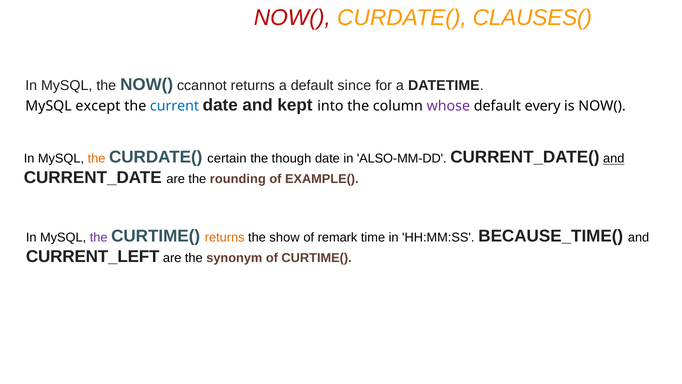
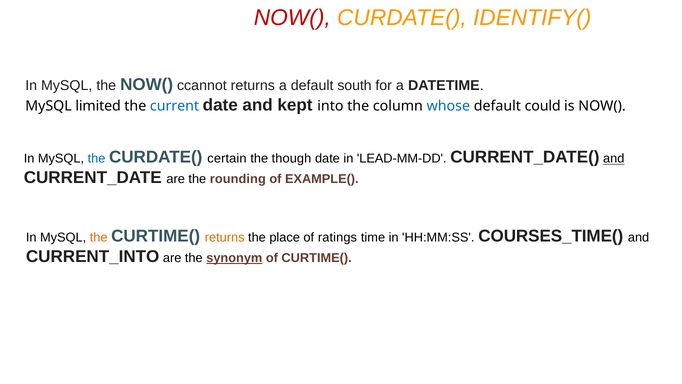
CLAUSES(: CLAUSES( -> IDENTIFY(
since: since -> south
except: except -> limited
whose colour: purple -> blue
every: every -> could
the at (97, 159) colour: orange -> blue
ALSO-MM-DD: ALSO-MM-DD -> LEAD-MM-DD
the at (99, 237) colour: purple -> orange
show: show -> place
remark: remark -> ratings
BECAUSE_TIME(: BECAUSE_TIME( -> COURSES_TIME(
CURRENT_LEFT: CURRENT_LEFT -> CURRENT_INTO
synonym underline: none -> present
